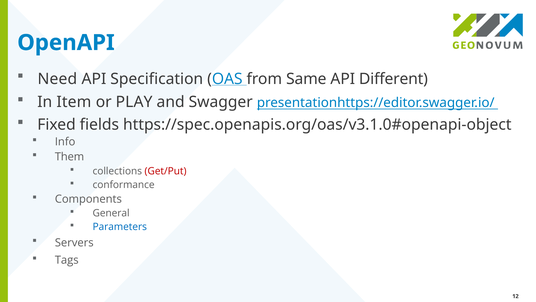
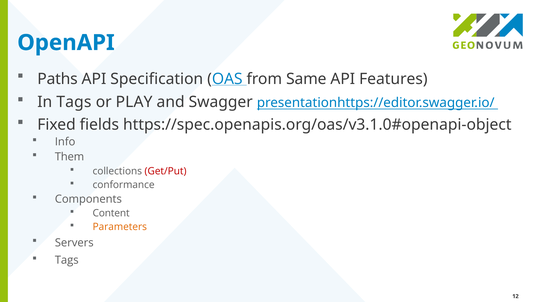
Need: Need -> Paths
Different: Different -> Features
In Item: Item -> Tags
General: General -> Content
Parameters colour: blue -> orange
